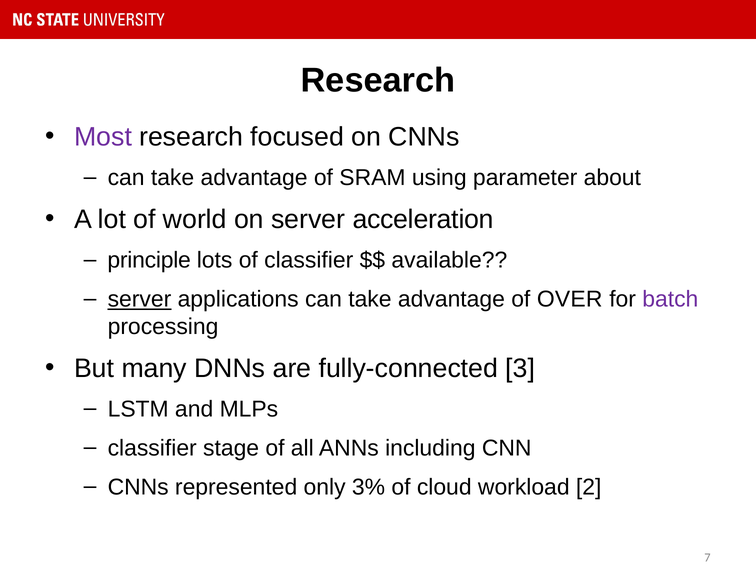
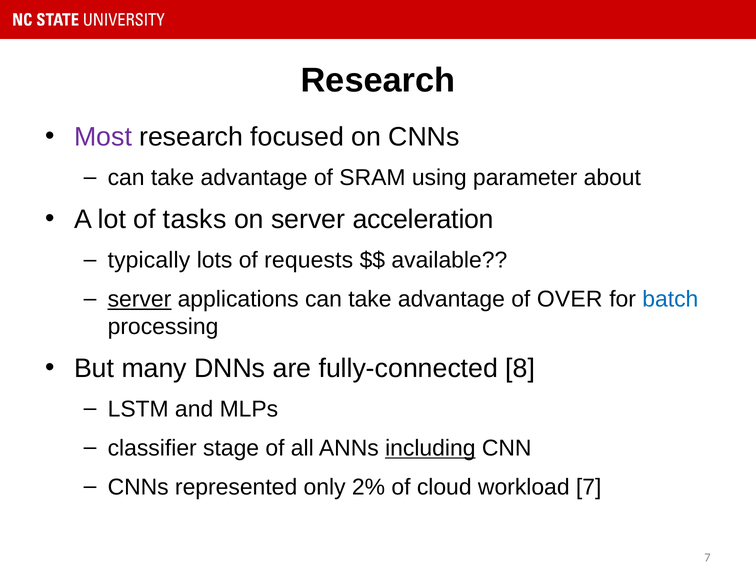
world: world -> tasks
principle: principle -> typically
of classifier: classifier -> requests
batch colour: purple -> blue
3: 3 -> 8
including underline: none -> present
3%: 3% -> 2%
workload 2: 2 -> 7
